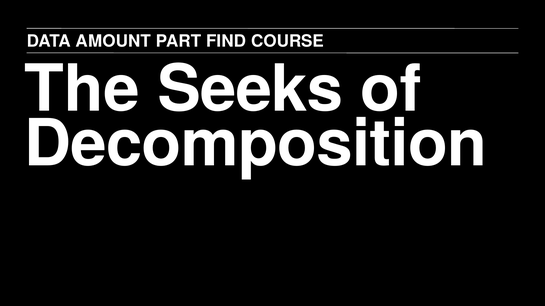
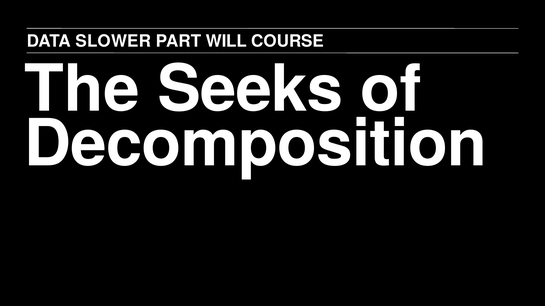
AMOUNT: AMOUNT -> SLOWER
FIND: FIND -> WILL
